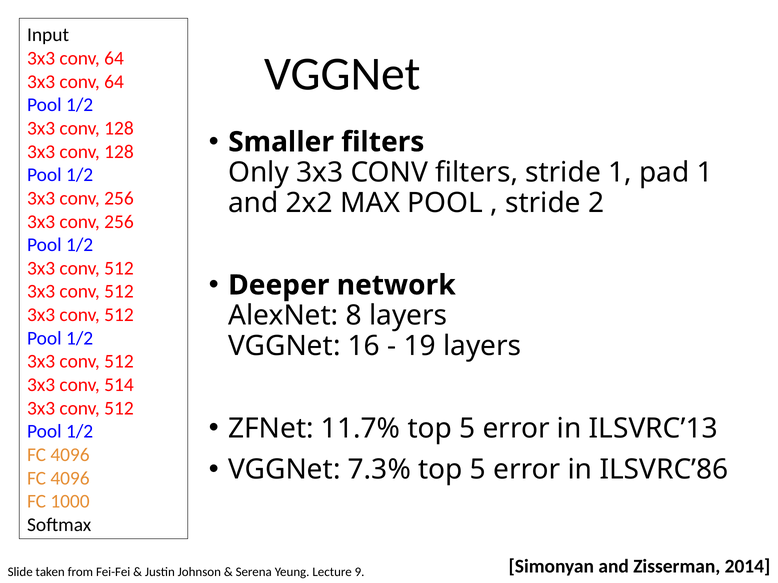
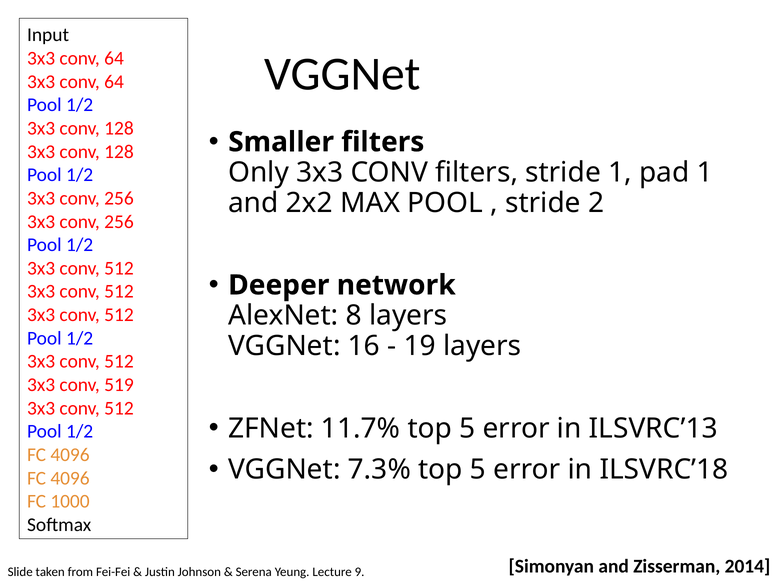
514: 514 -> 519
ILSVRC’86: ILSVRC’86 -> ILSVRC’18
